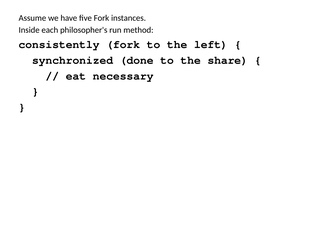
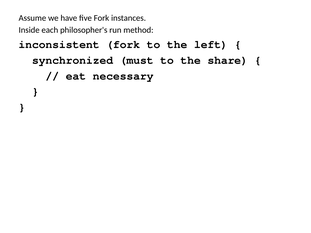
consistently: consistently -> inconsistent
done: done -> must
